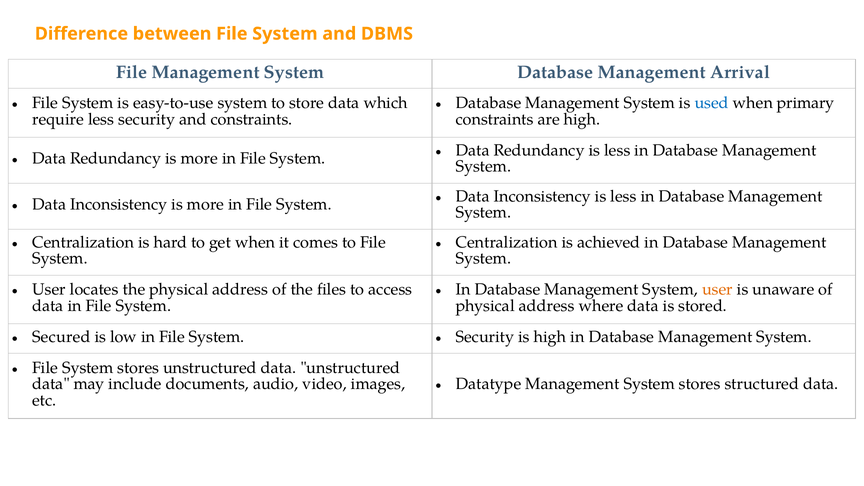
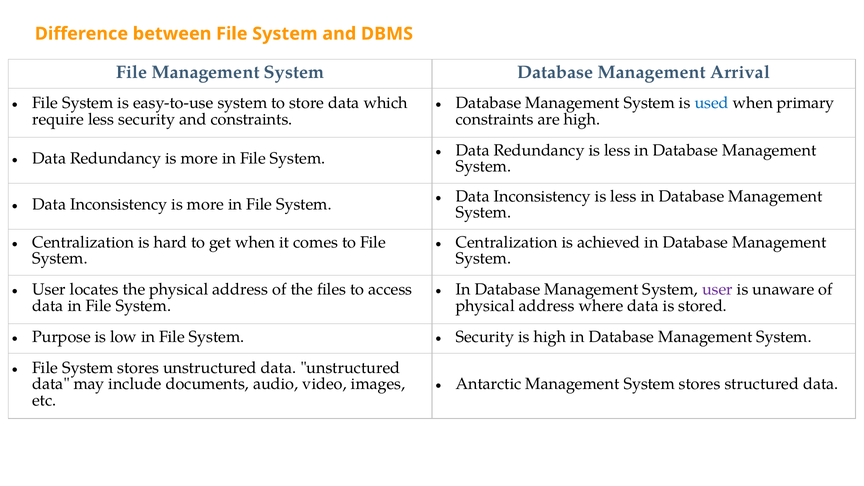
user at (717, 290) colour: orange -> purple
Secured: Secured -> Purpose
Datatype: Datatype -> Antarctic
